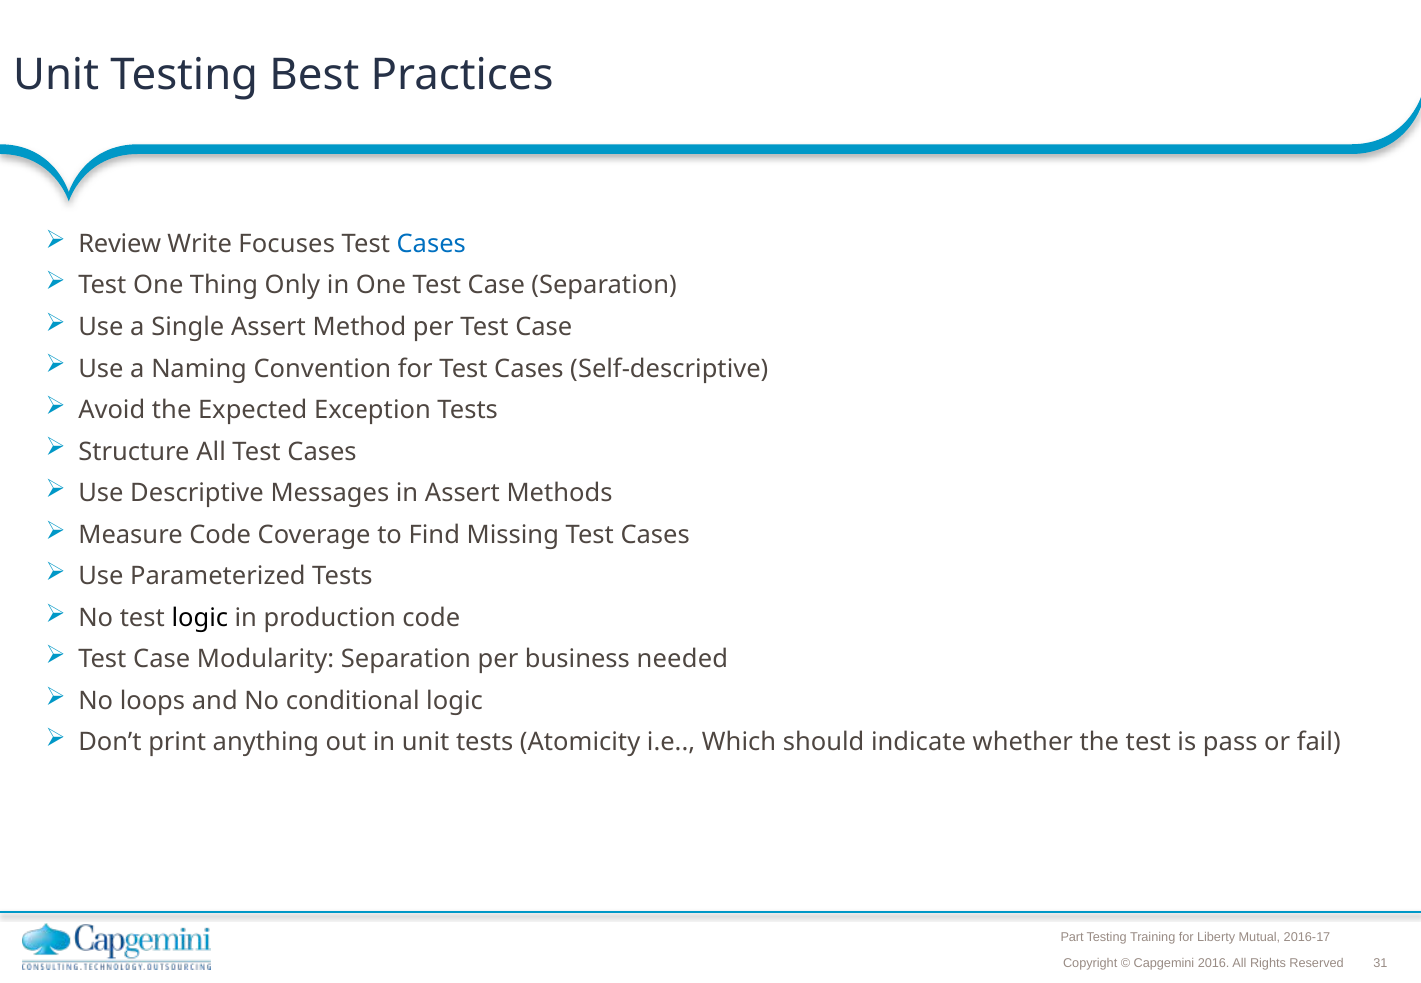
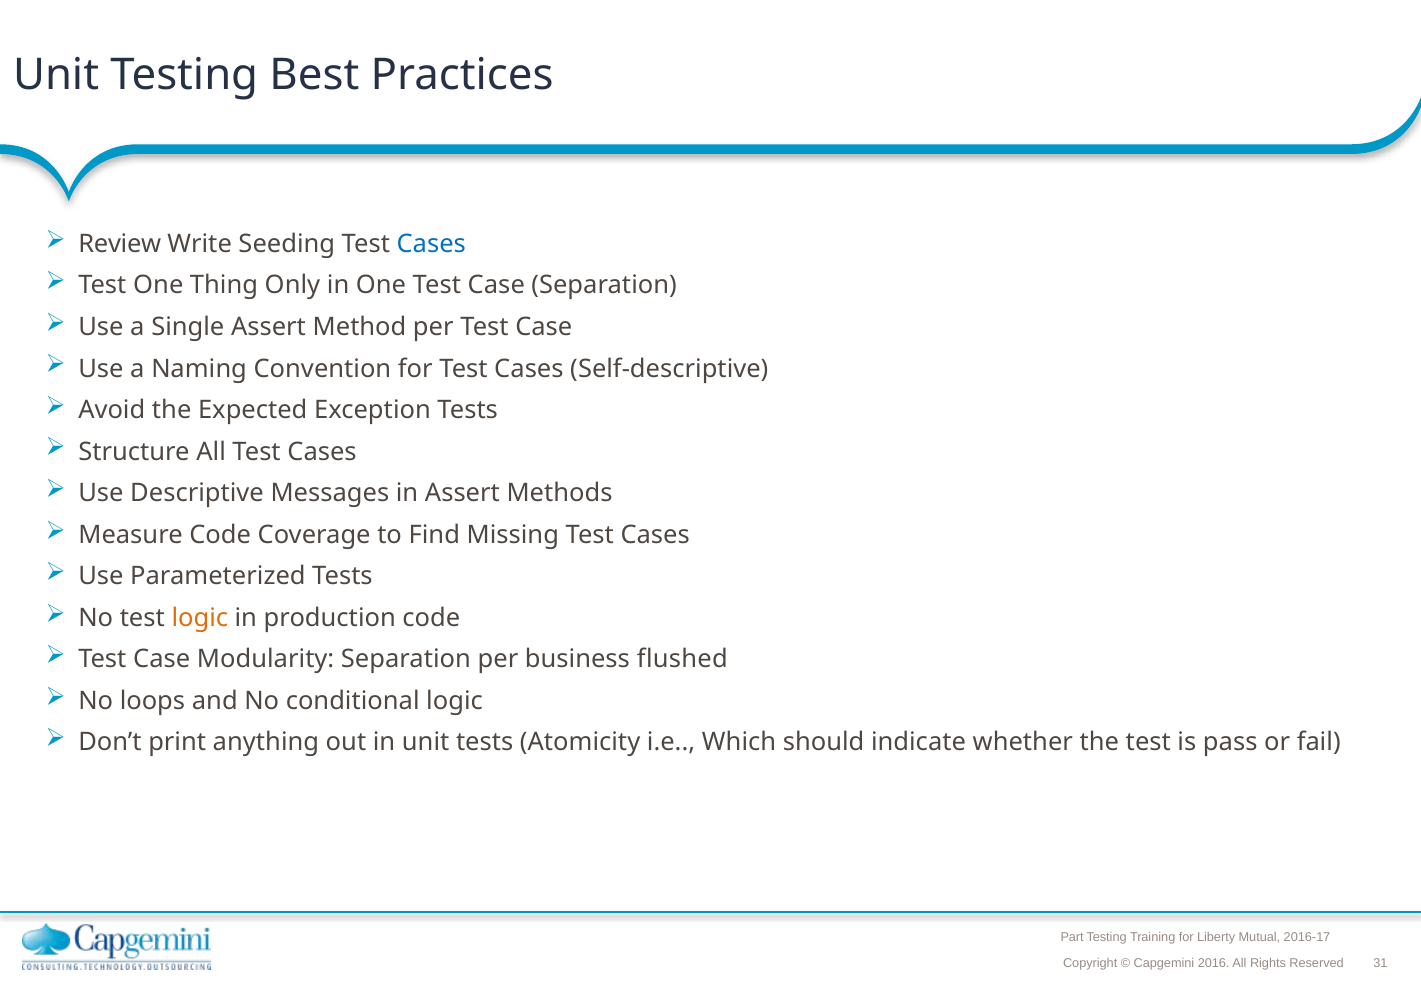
Focuses: Focuses -> Seeding
logic at (200, 618) colour: black -> orange
needed: needed -> flushed
